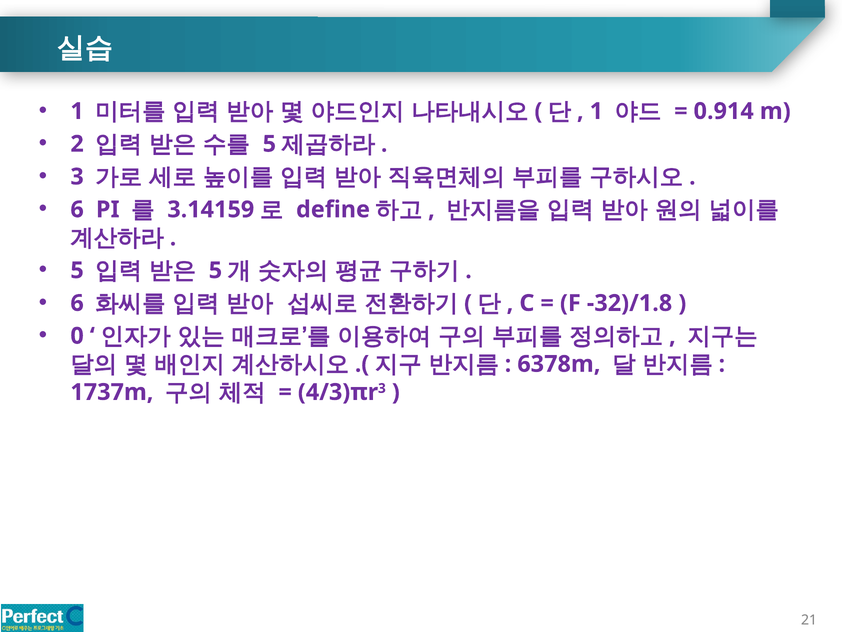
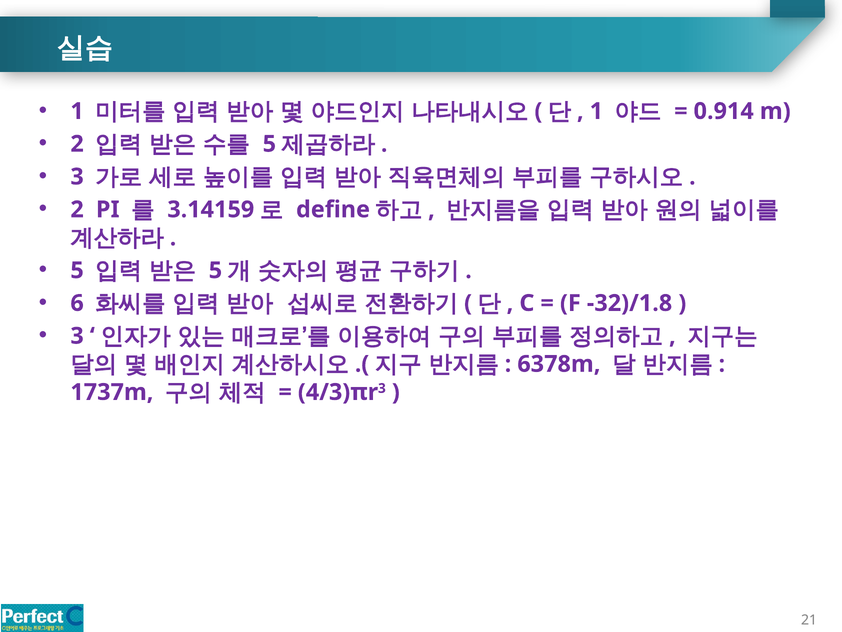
6 at (77, 209): 6 -> 2
0 at (77, 336): 0 -> 3
